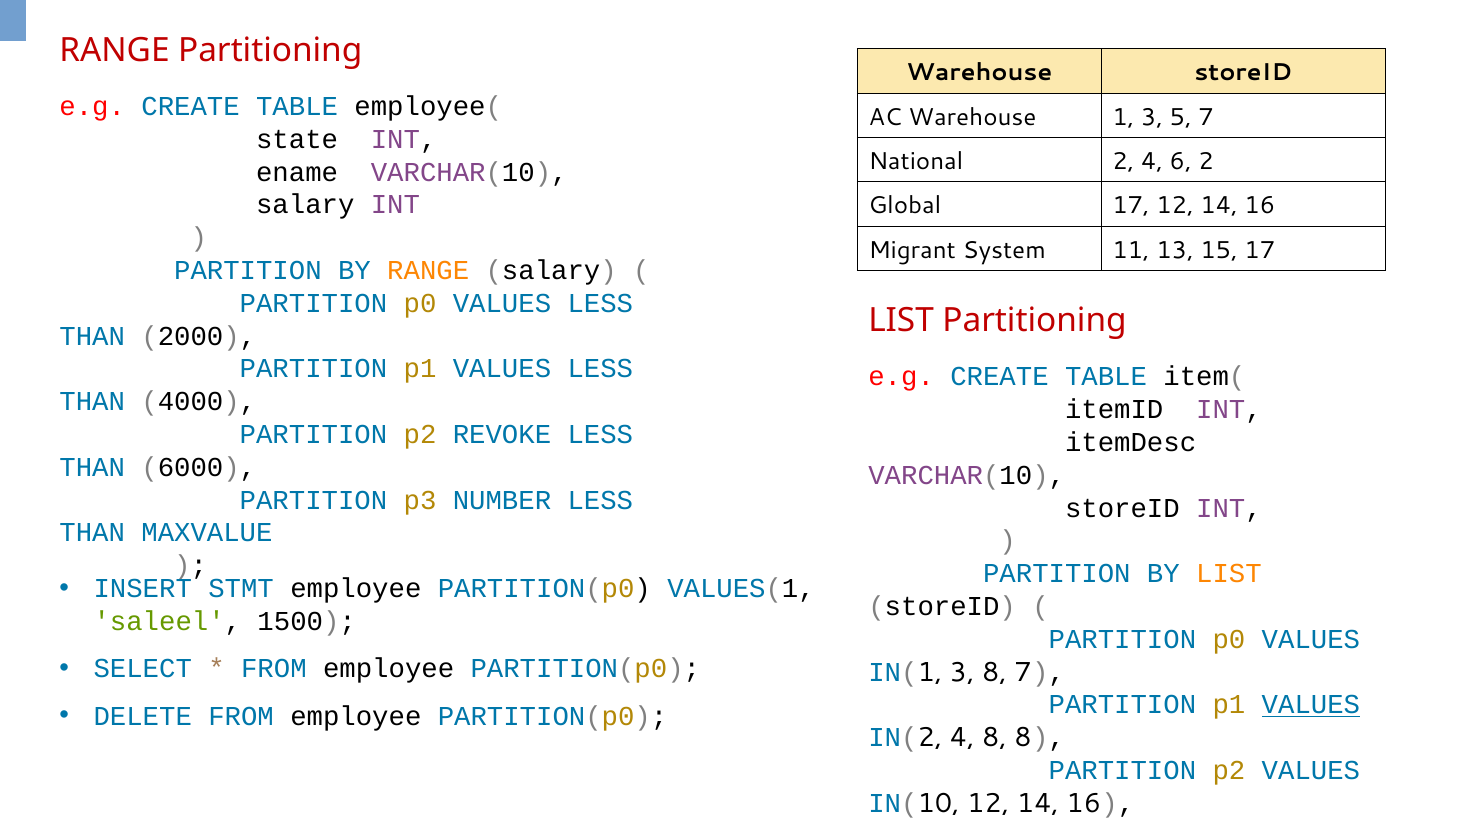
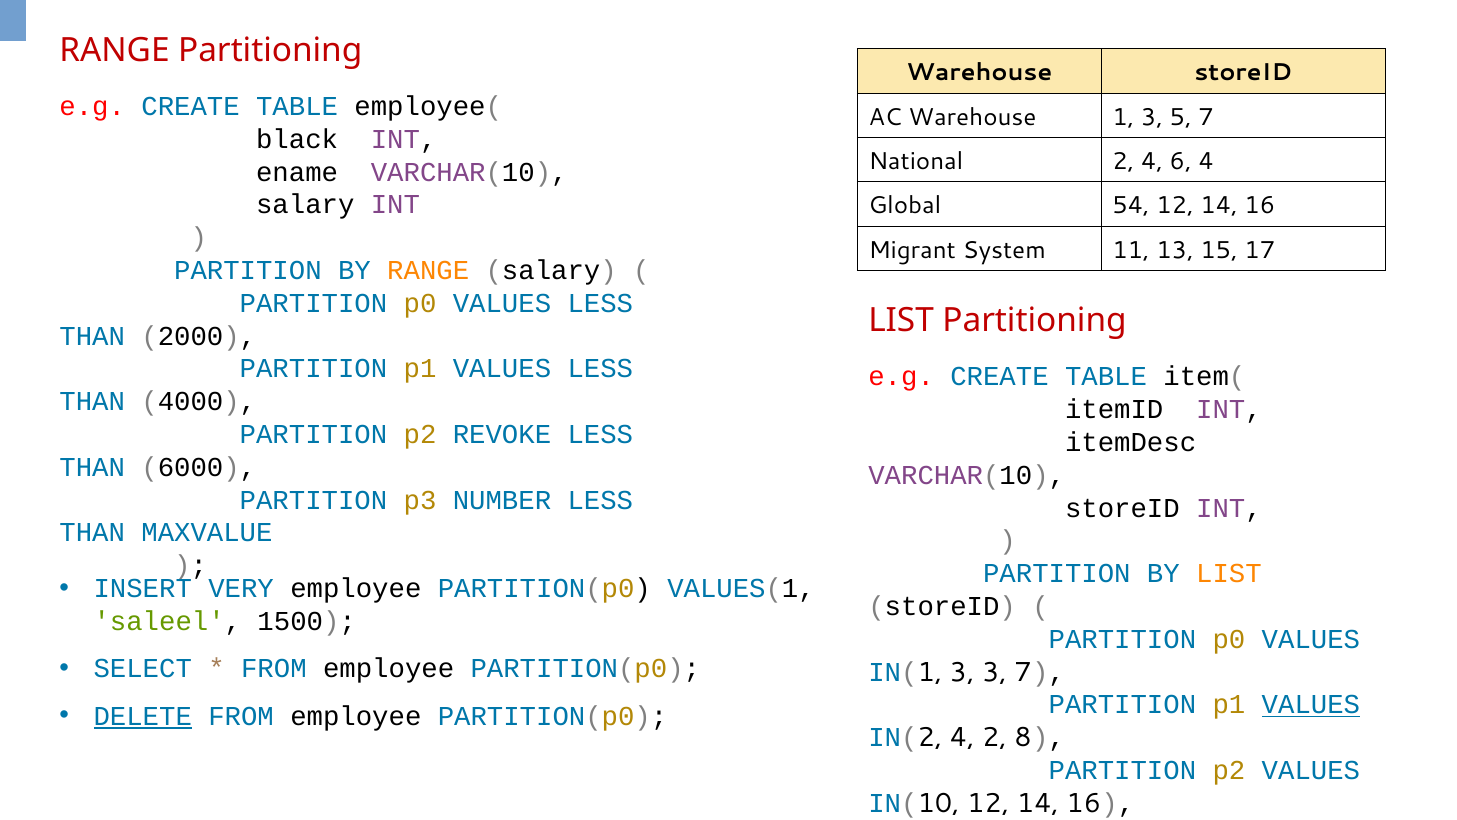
state: state -> black
6 2: 2 -> 4
Global 17: 17 -> 54
STMT: STMT -> VERY
3 8: 8 -> 3
DELETE underline: none -> present
4 8: 8 -> 2
